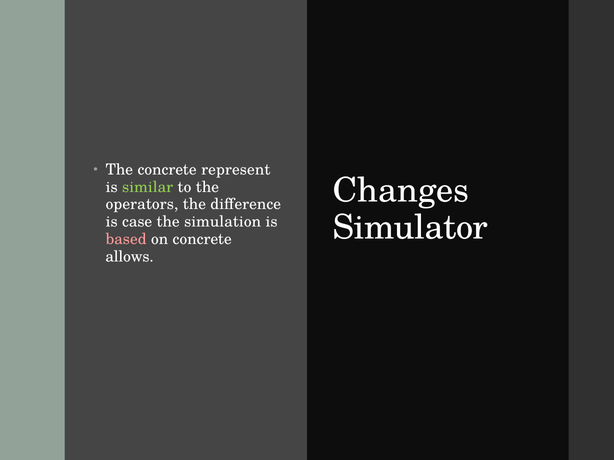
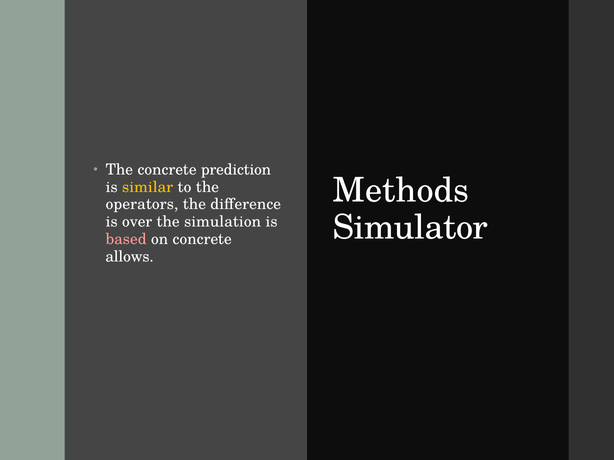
represent: represent -> prediction
Changes: Changes -> Methods
similar colour: light green -> yellow
case: case -> over
